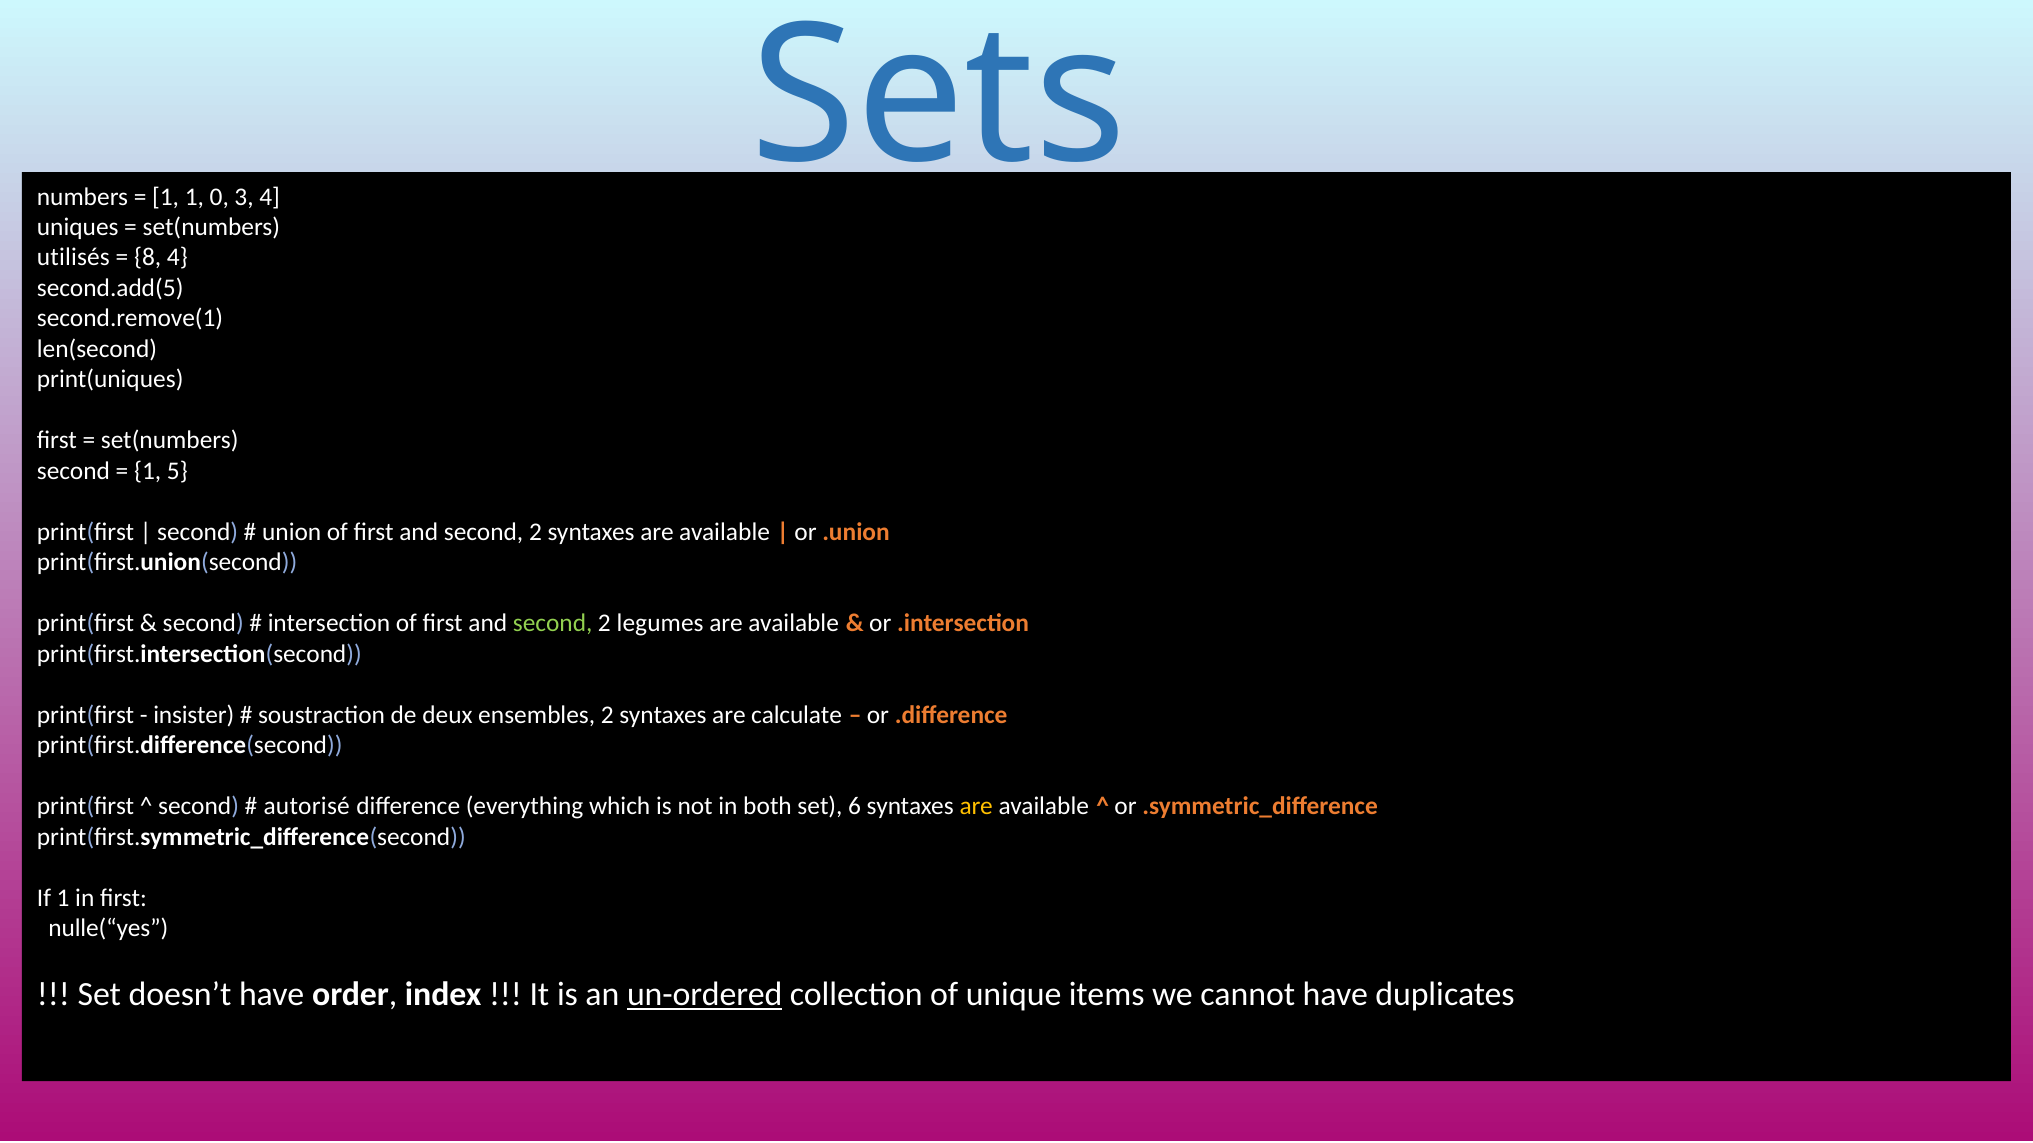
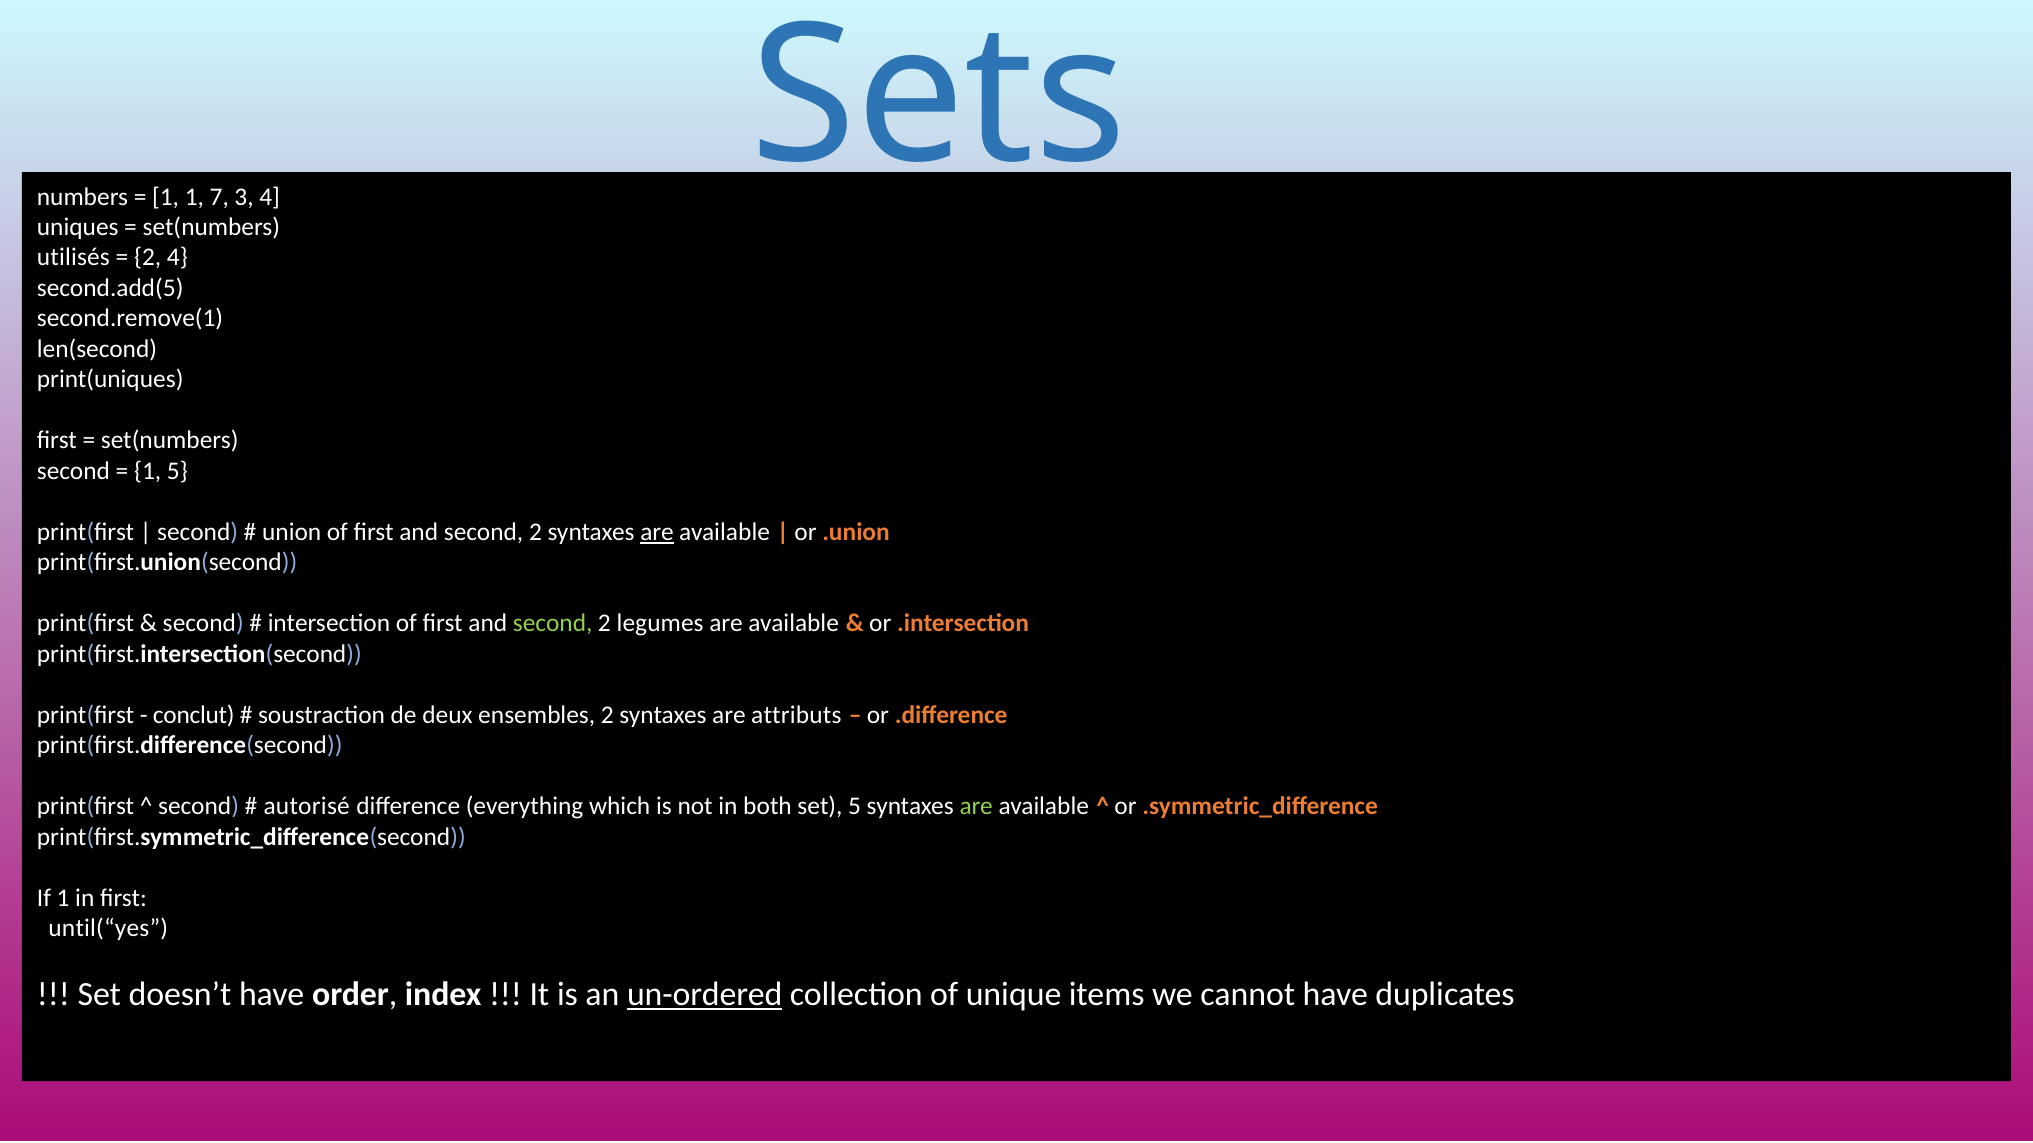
0: 0 -> 7
8 at (148, 258): 8 -> 2
are at (657, 532) underline: none -> present
insister: insister -> conclut
calculate: calculate -> attributs
set 6: 6 -> 5
are at (976, 807) colour: yellow -> light green
nulle(“yes: nulle(“yes -> until(“yes
